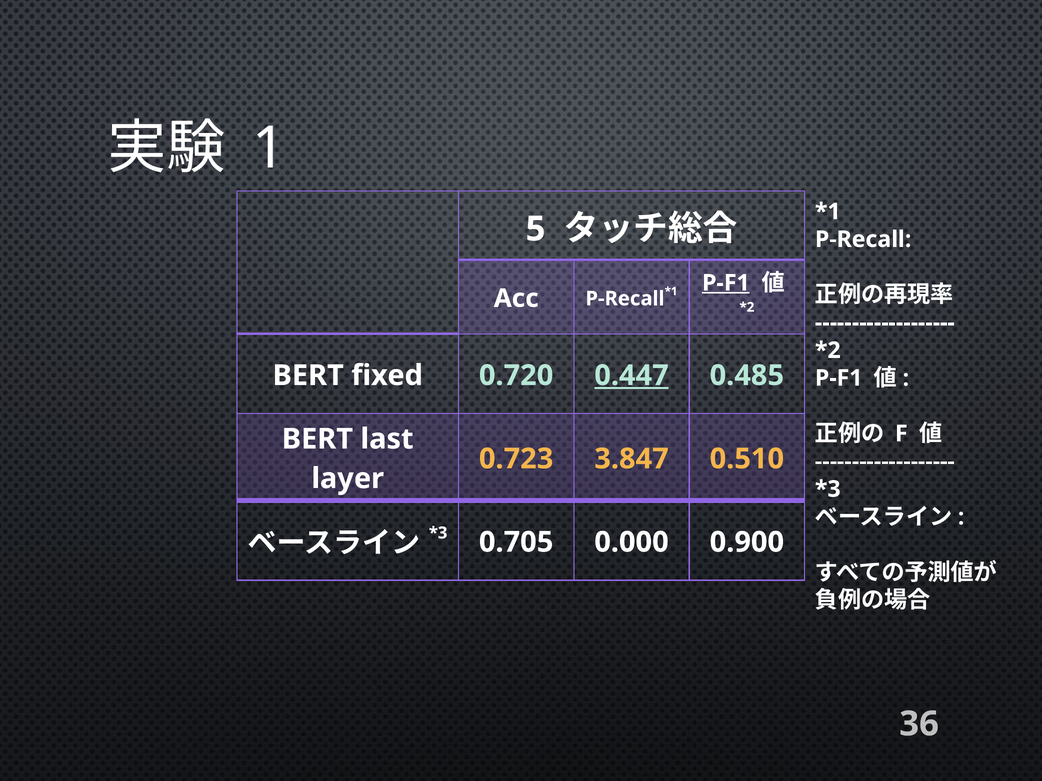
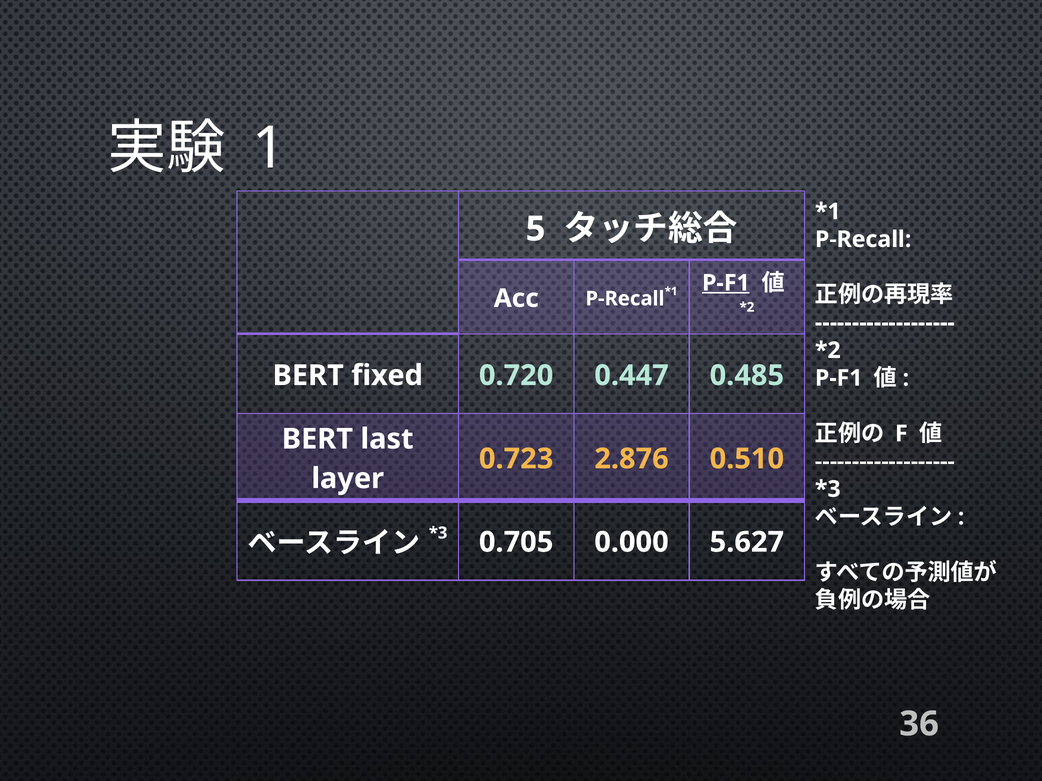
0.447 underline: present -> none
3.847: 3.847 -> 2.876
0.900: 0.900 -> 5.627
